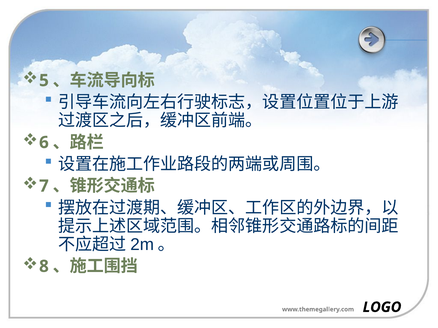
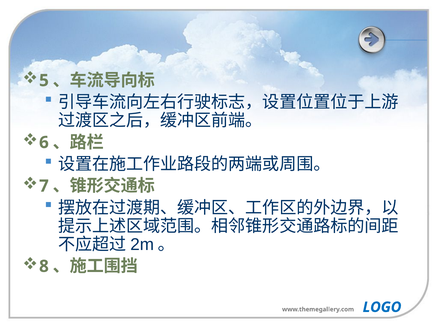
LOGO colour: black -> blue
